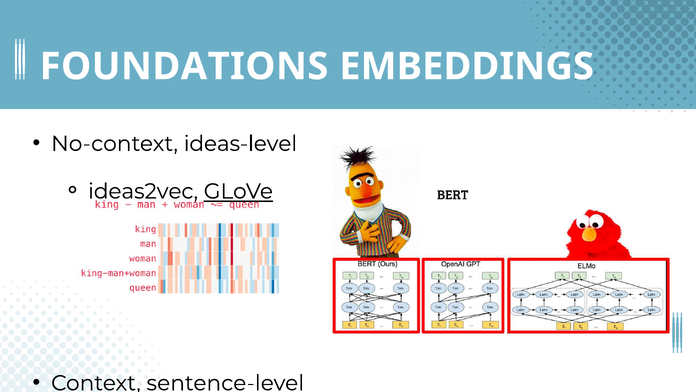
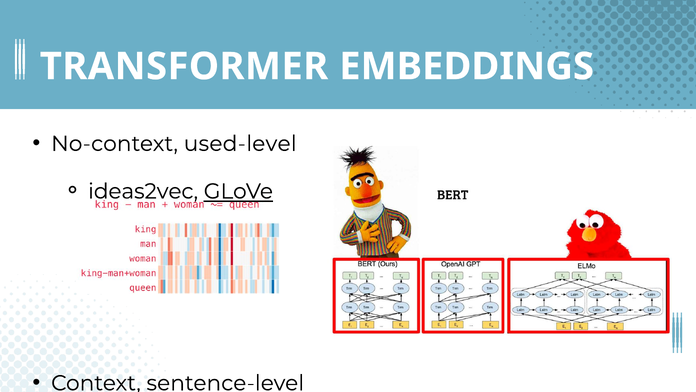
FOUNDATIONS: FOUNDATIONS -> TRANSFORMER
ideas-level: ideas-level -> used-level
